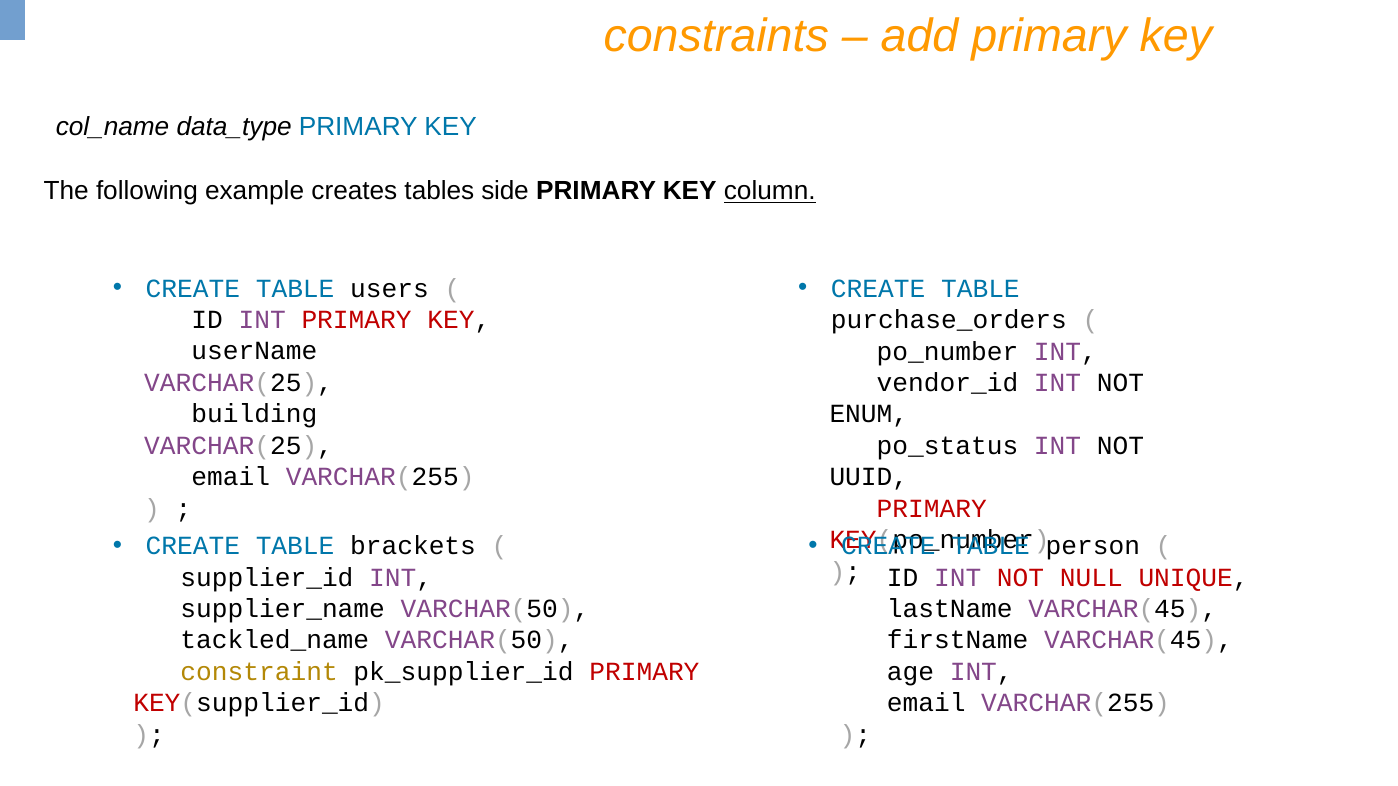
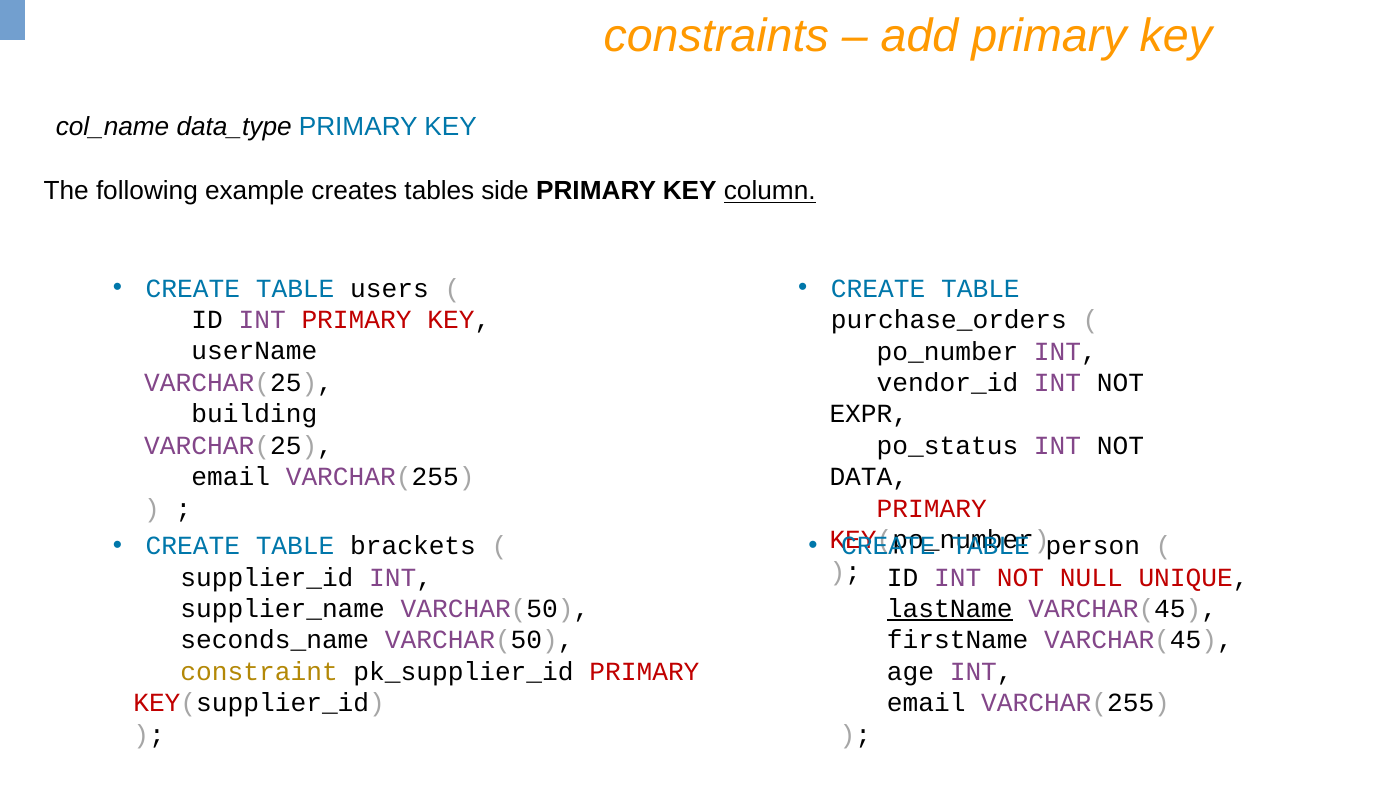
ENUM: ENUM -> EXPR
UUID: UUID -> DATA
lastName underline: none -> present
tackled_name: tackled_name -> seconds_name
